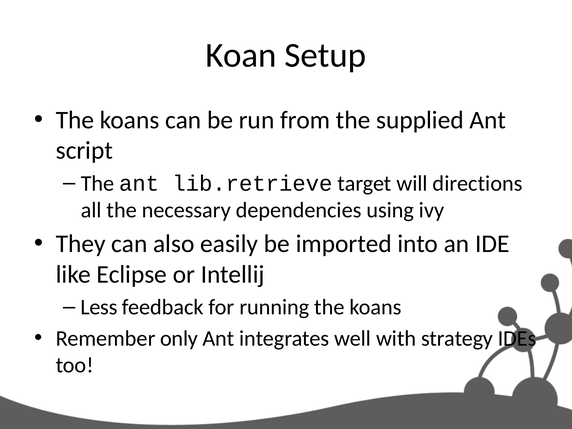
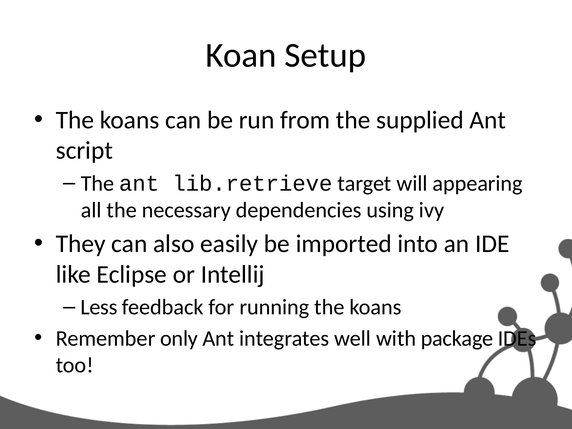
directions: directions -> appearing
strategy: strategy -> package
